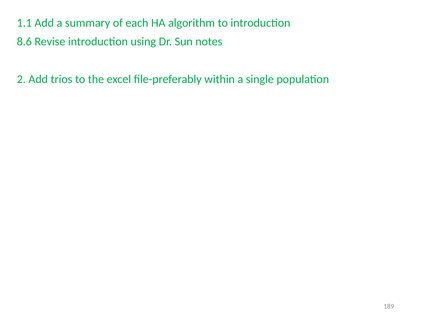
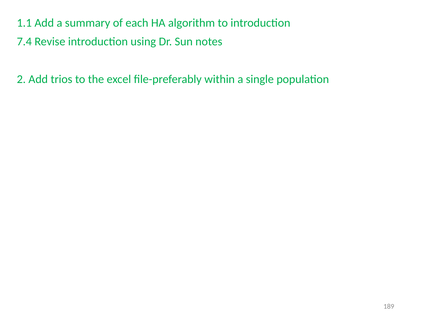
8.6: 8.6 -> 7.4
